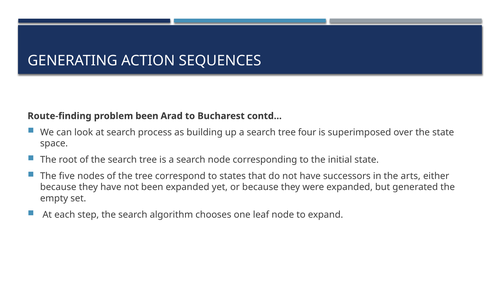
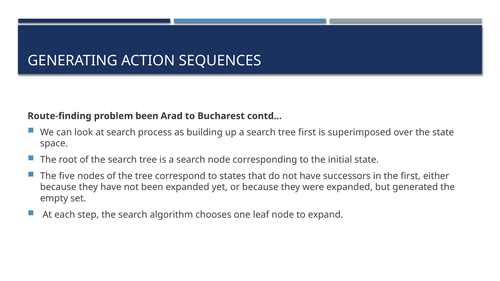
tree four: four -> first
the arts: arts -> first
